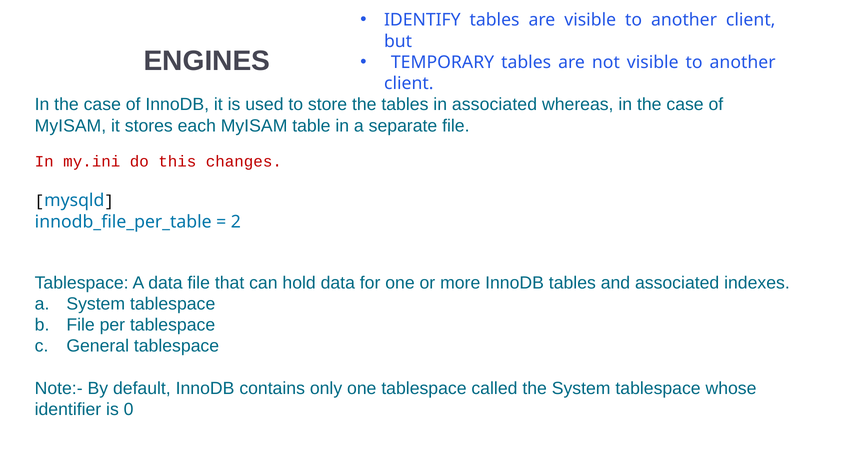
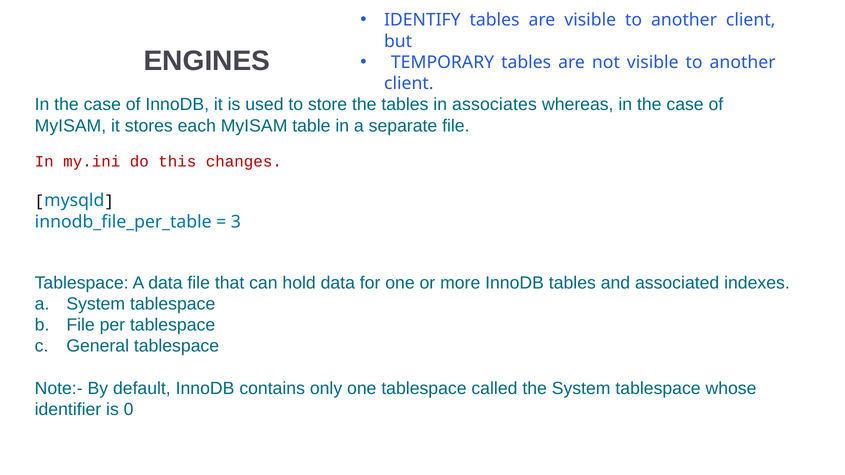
in associated: associated -> associates
2: 2 -> 3
